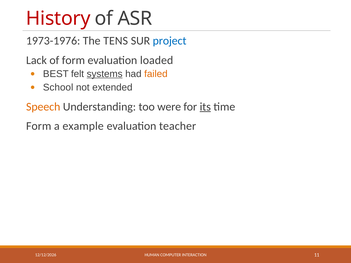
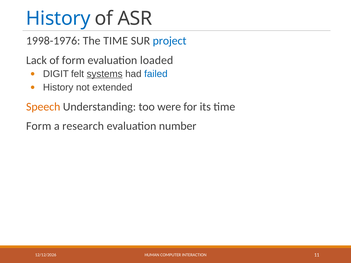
History at (58, 18) colour: red -> blue
1973-1976: 1973-1976 -> 1998-1976
The TENS: TENS -> TIME
BEST: BEST -> DIGIT
failed colour: orange -> blue
School at (58, 87): School -> History
its underline: present -> none
example: example -> research
teacher: teacher -> number
